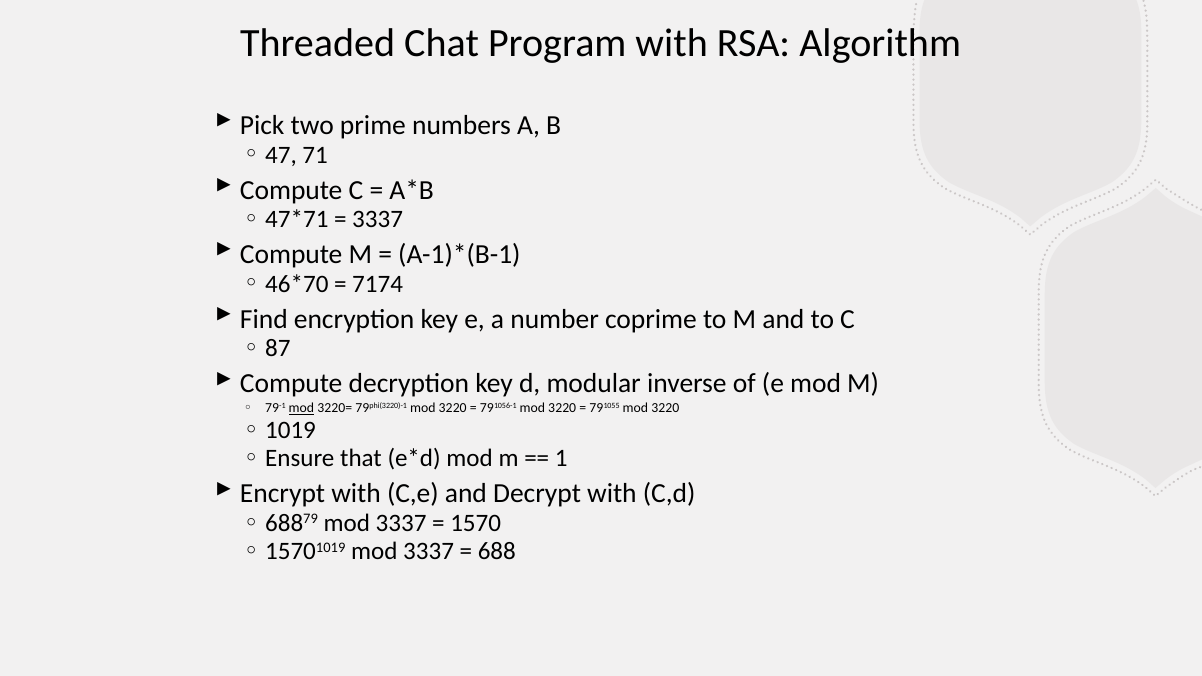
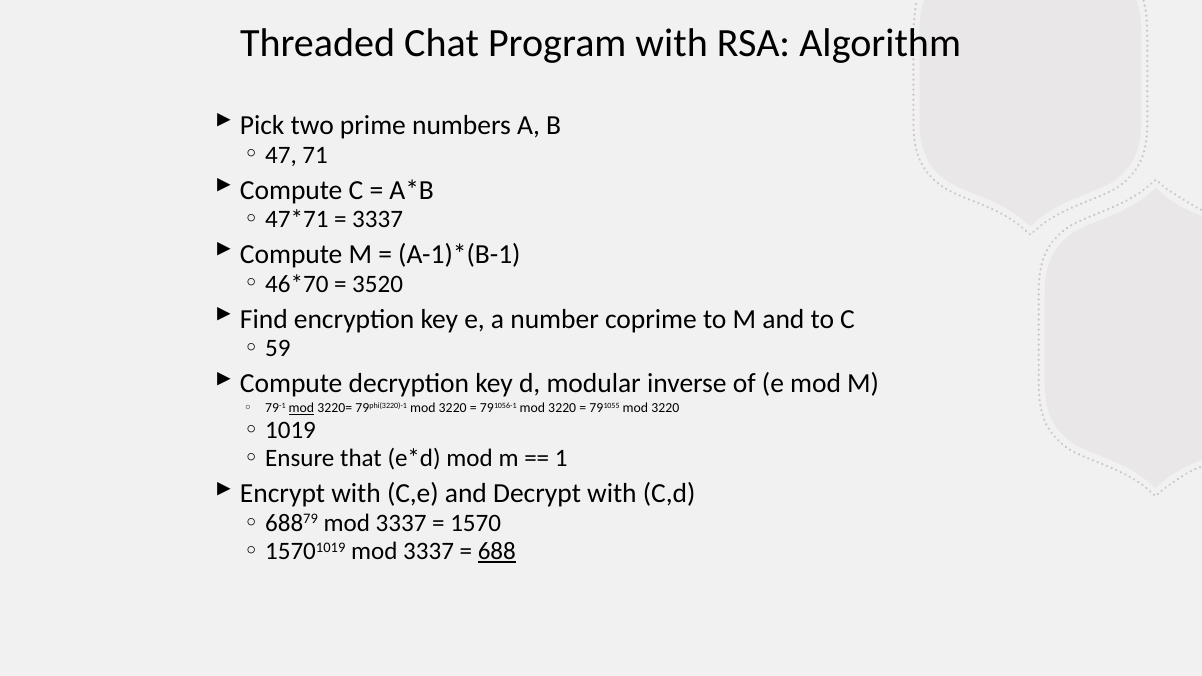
7174: 7174 -> 3520
87: 87 -> 59
688 underline: none -> present
